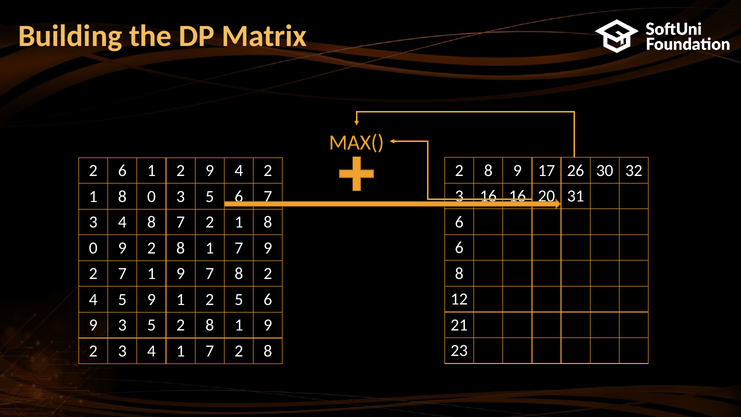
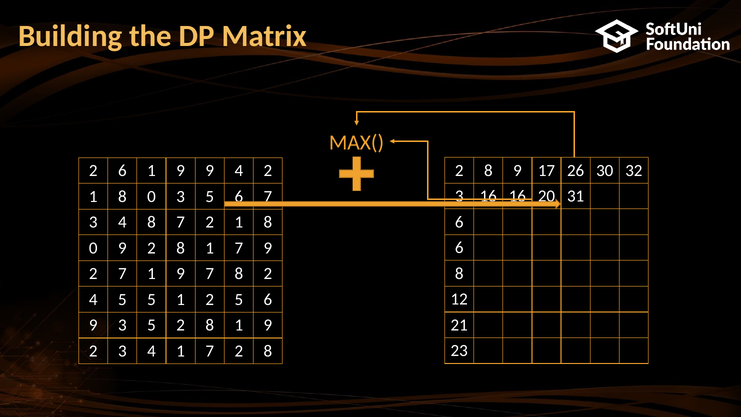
6 1 2: 2 -> 9
5 9: 9 -> 5
